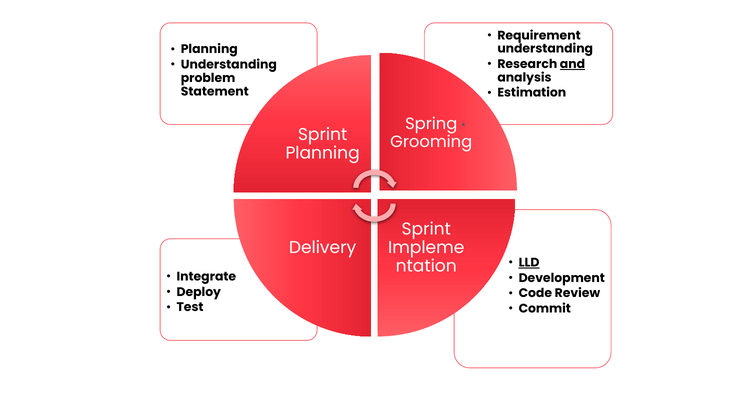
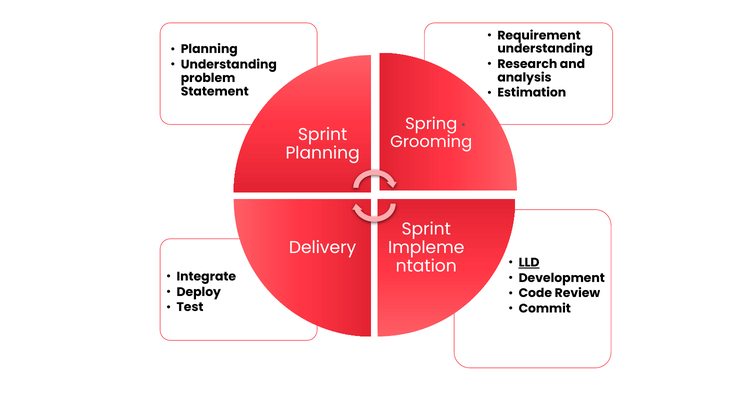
and underline: present -> none
